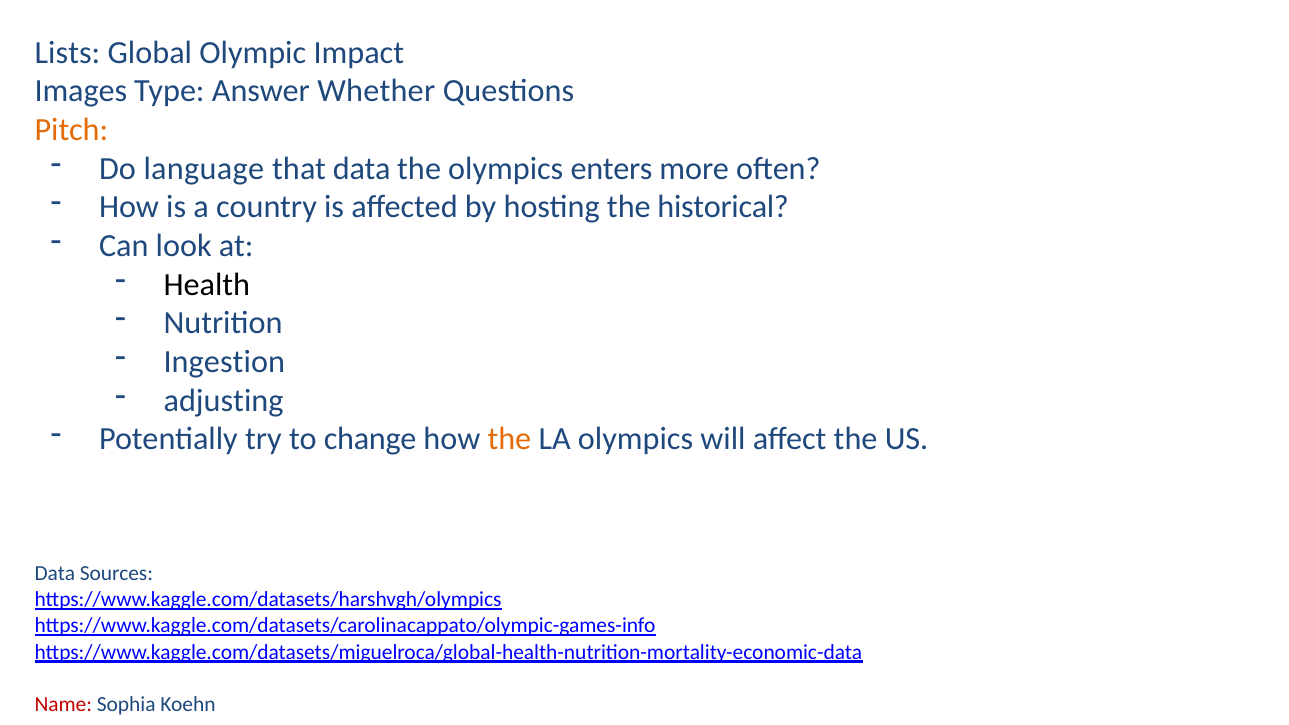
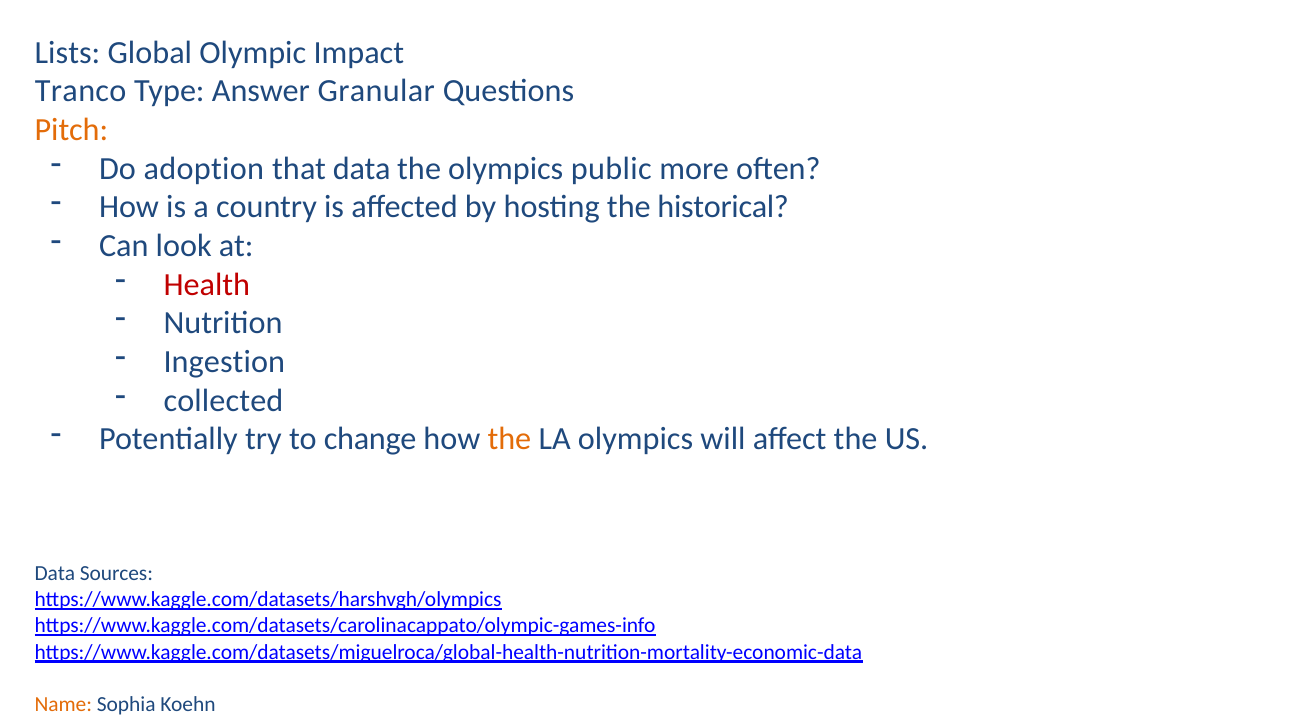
Images: Images -> Tranco
Whether: Whether -> Granular
language: language -> adoption
enters: enters -> public
Health colour: black -> red
adjusting: adjusting -> collected
Name colour: red -> orange
